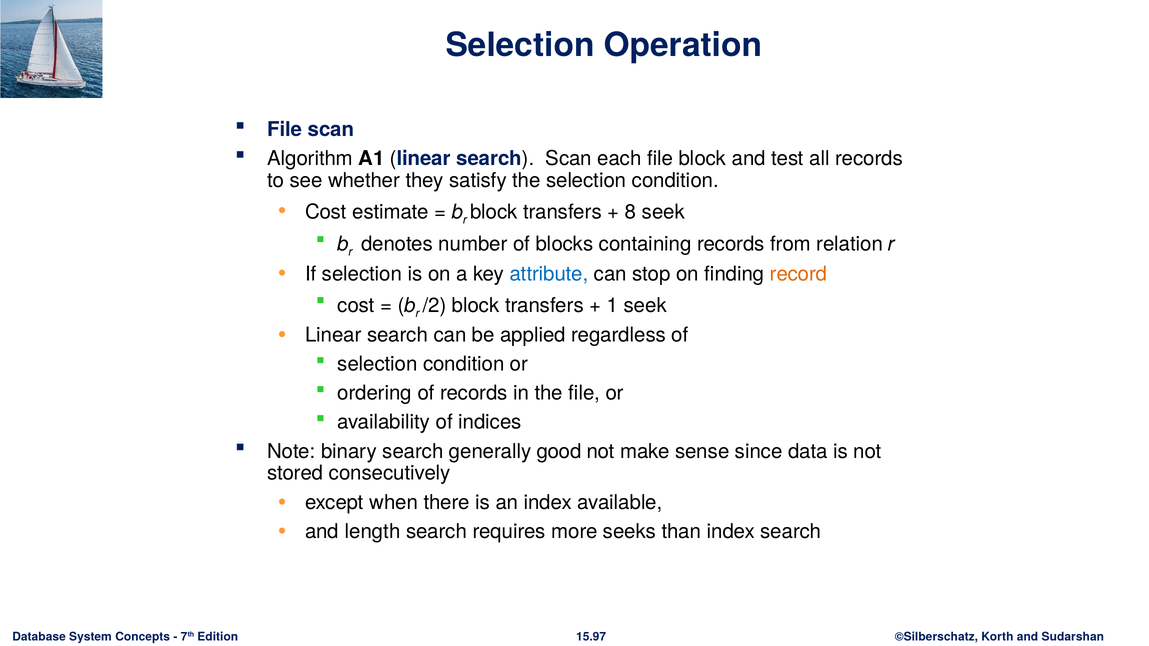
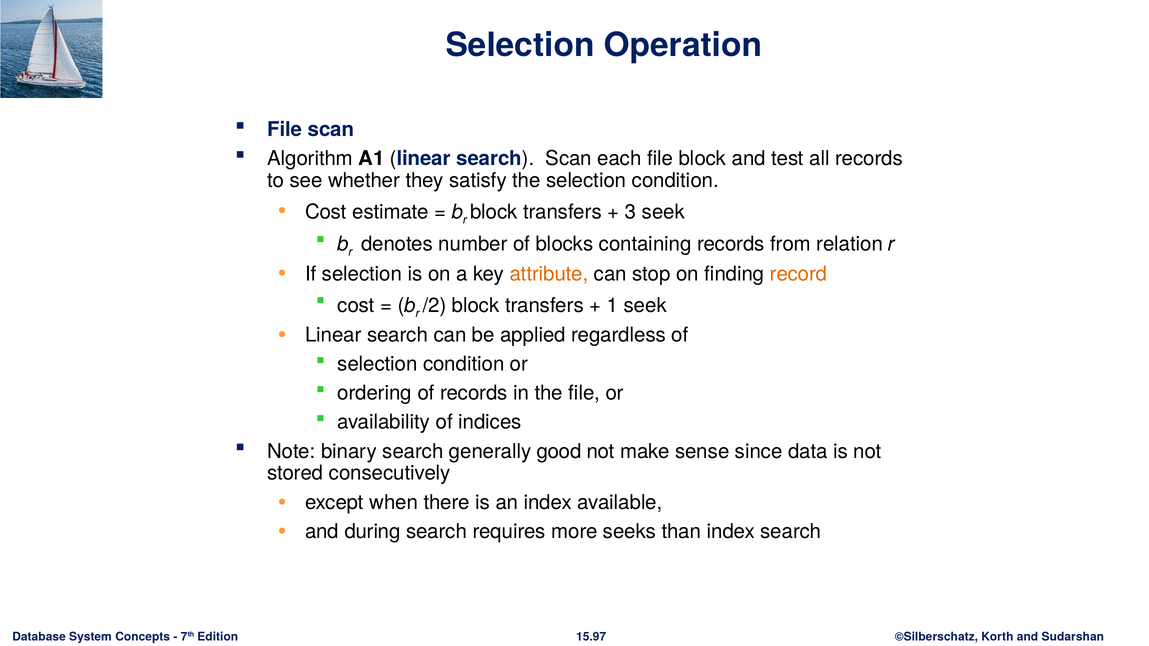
8: 8 -> 3
attribute colour: blue -> orange
length: length -> during
